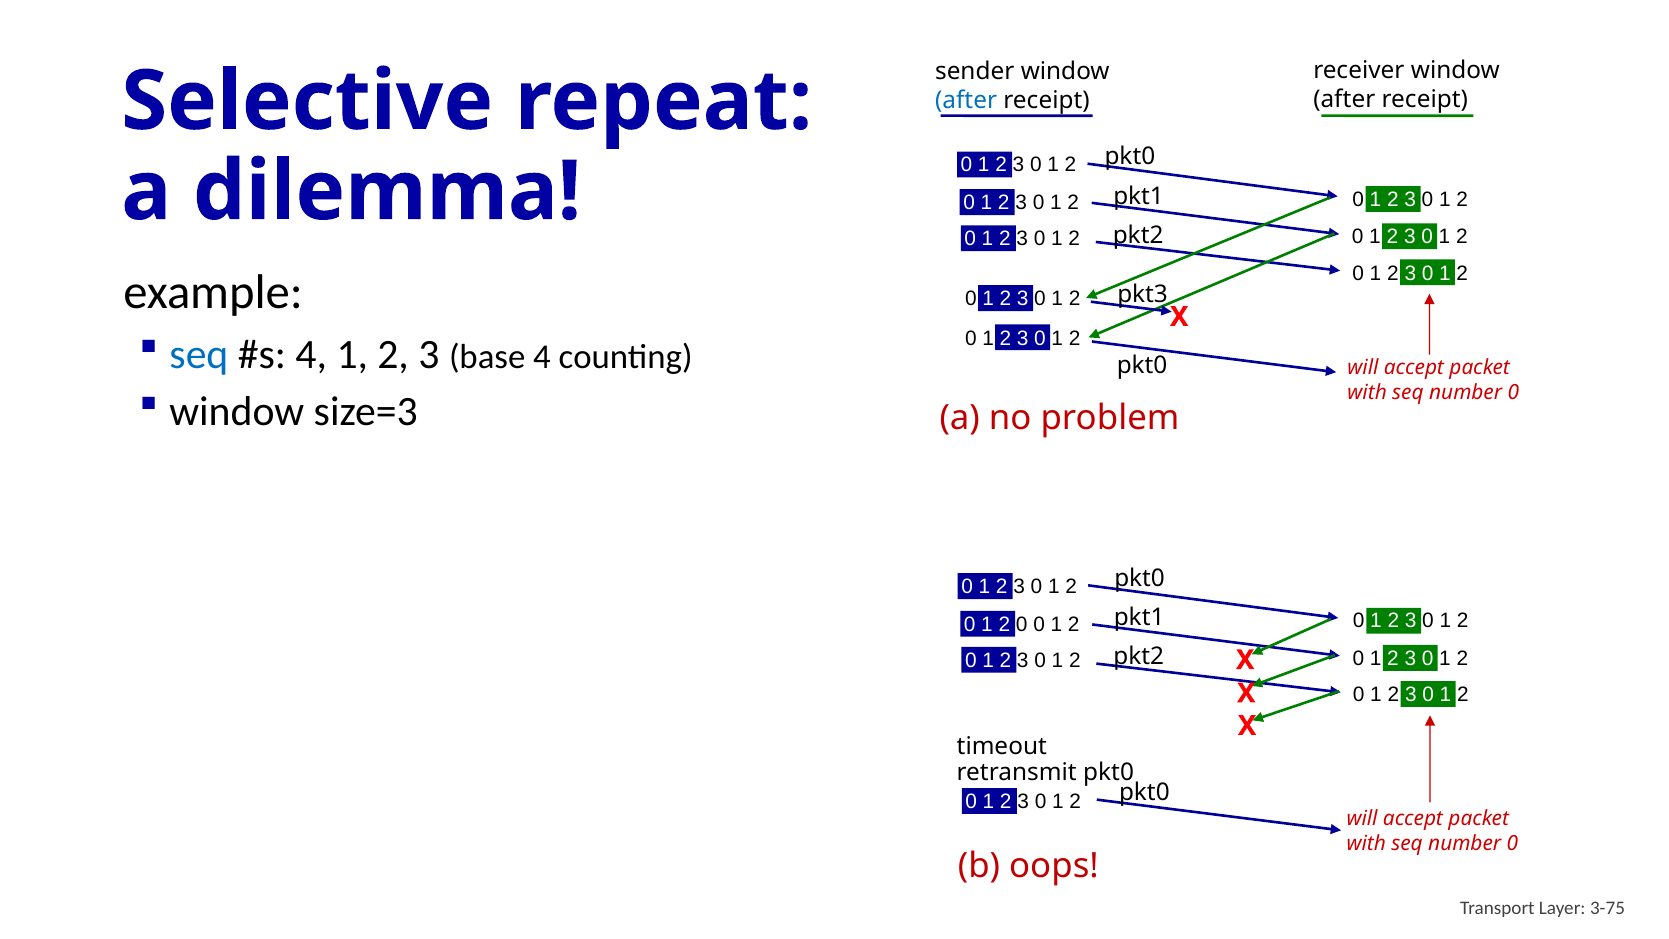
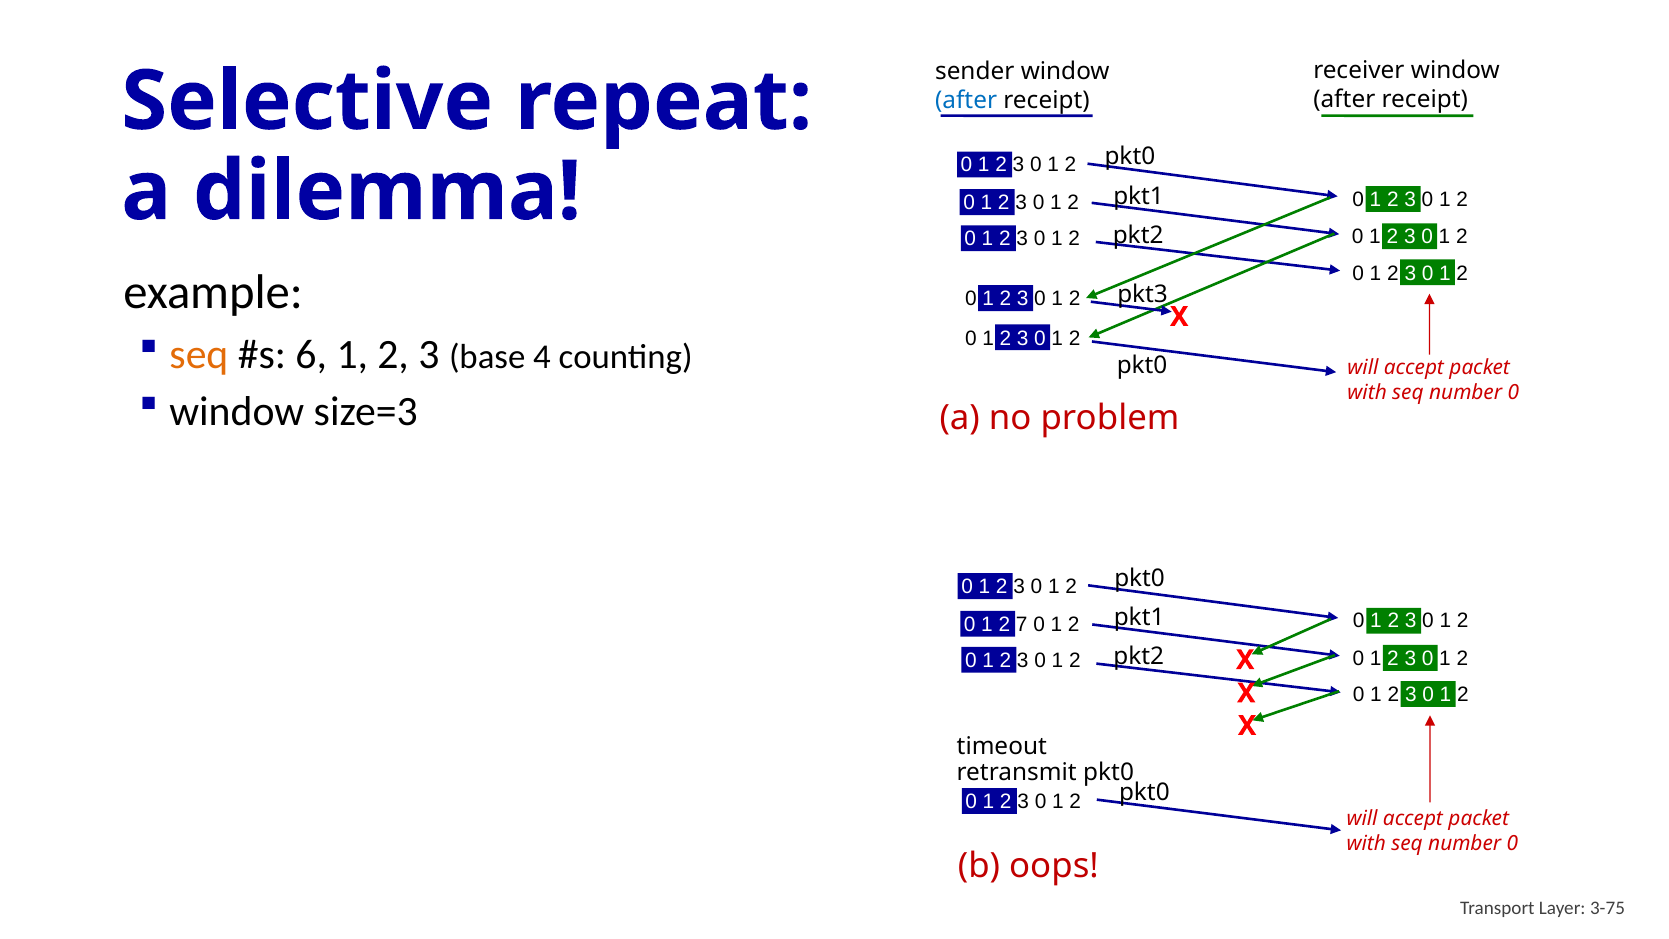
seq at (199, 354) colour: blue -> orange
4 at (311, 354): 4 -> 6
0 at (1022, 624): 0 -> 7
